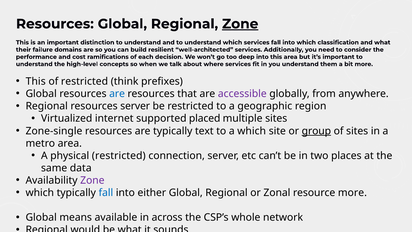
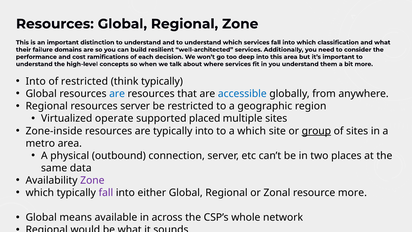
Zone at (240, 24) underline: present -> none
This at (36, 81): This -> Into
think prefixes: prefixes -> typically
accessible colour: purple -> blue
internet: internet -> operate
Zone-single: Zone-single -> Zone-inside
typically text: text -> into
physical restricted: restricted -> outbound
fall at (106, 193) colour: blue -> purple
